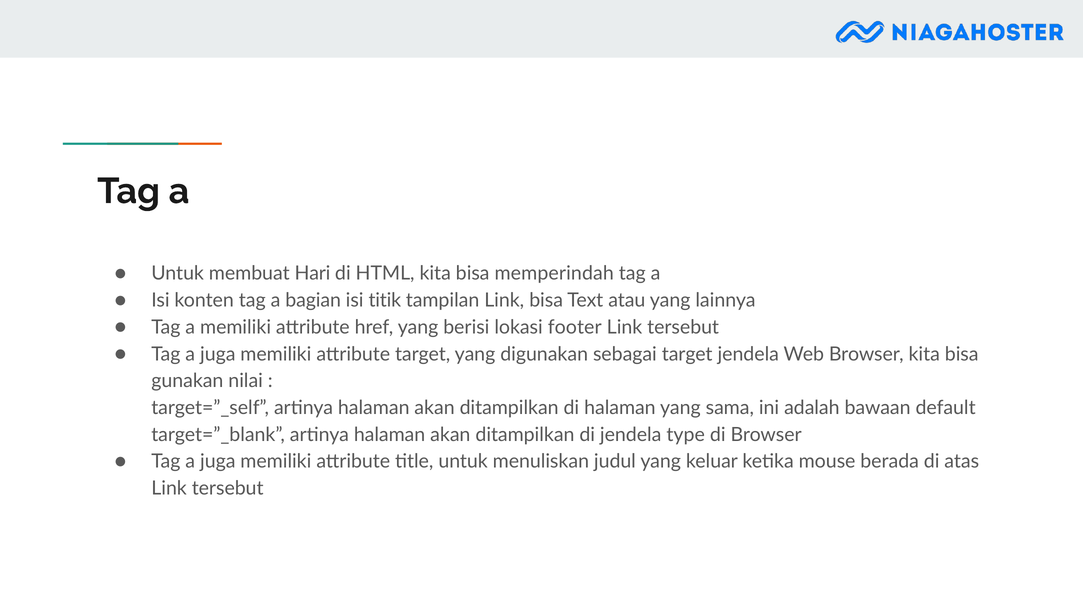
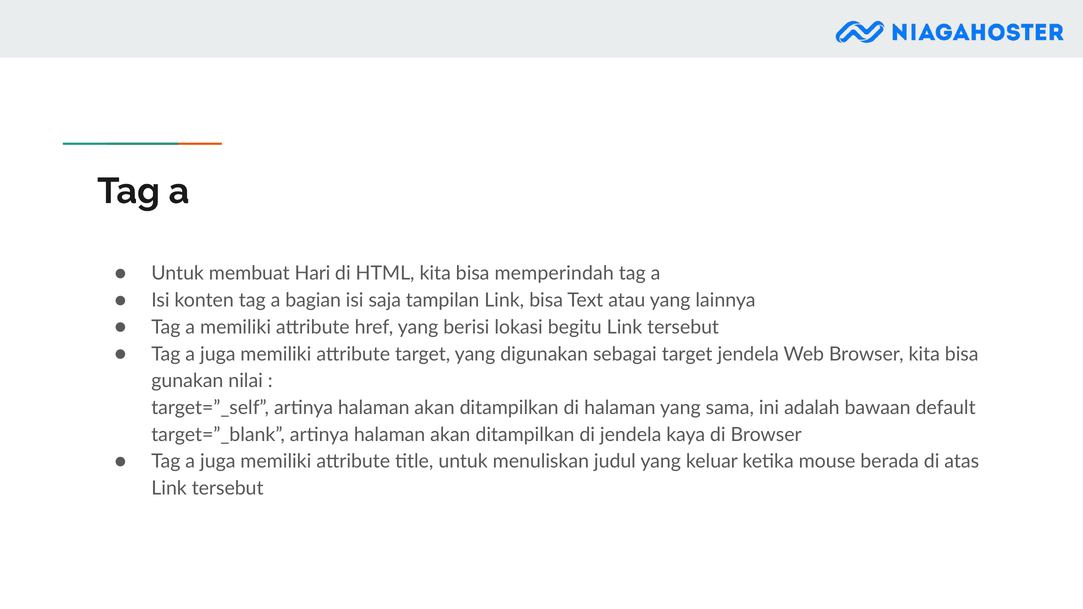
titik: titik -> saja
footer: footer -> begitu
type: type -> kaya
